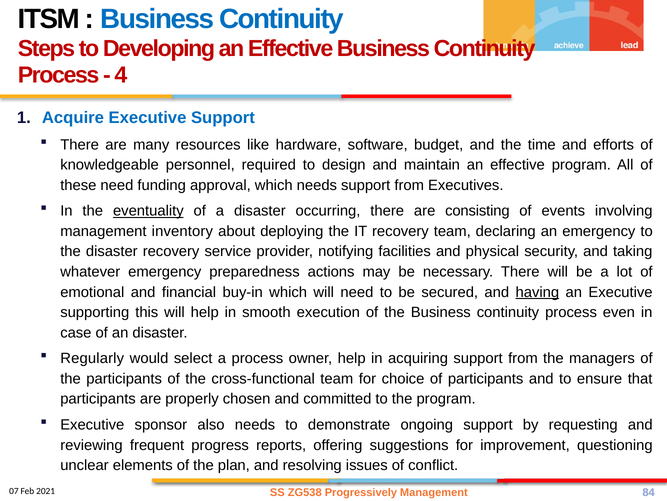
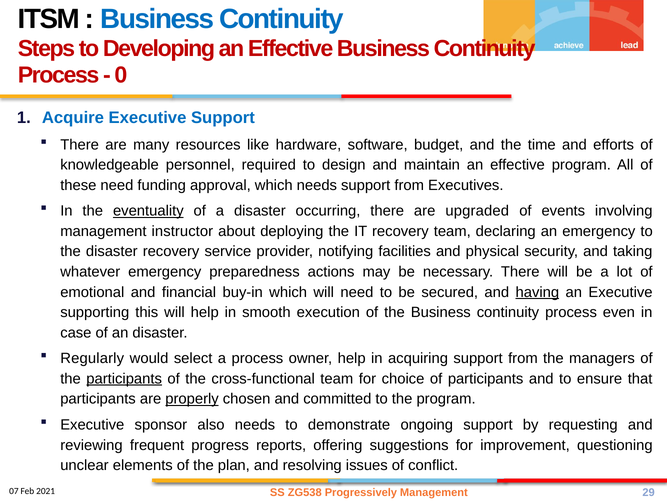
4: 4 -> 0
consisting: consisting -> upgraded
inventory: inventory -> instructor
participants at (124, 378) underline: none -> present
properly underline: none -> present
84: 84 -> 29
